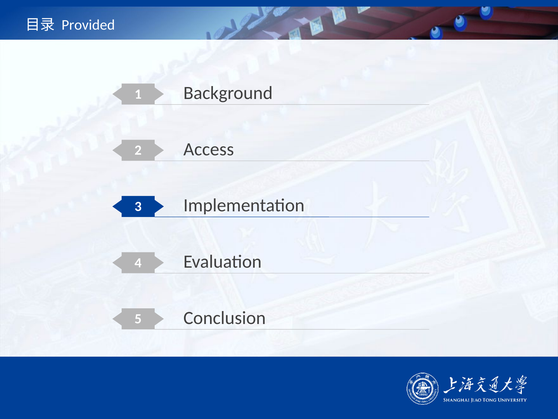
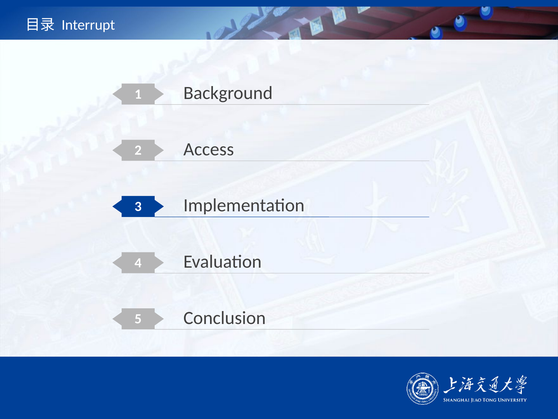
Provided: Provided -> Interrupt
